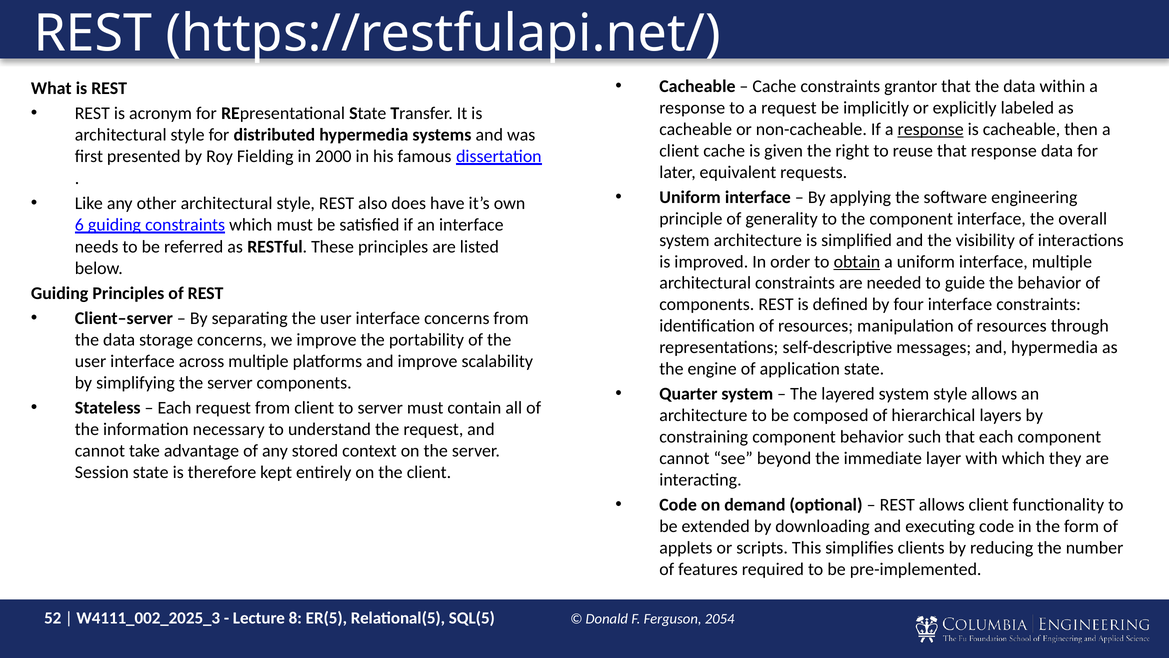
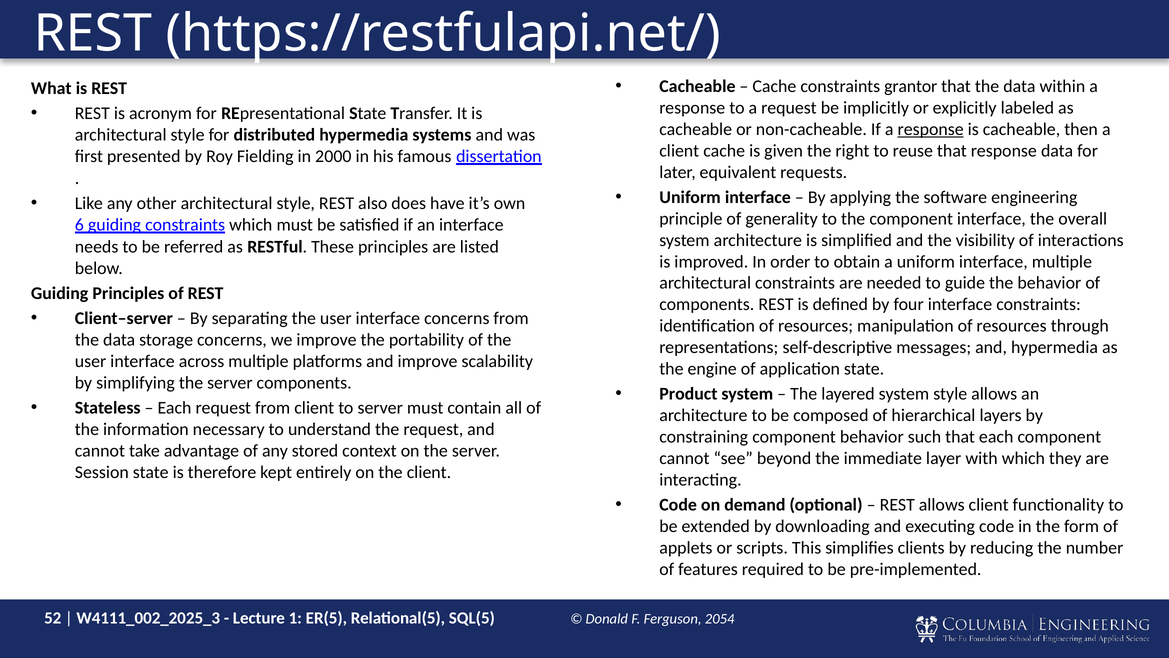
obtain underline: present -> none
Quarter: Quarter -> Product
8: 8 -> 1
